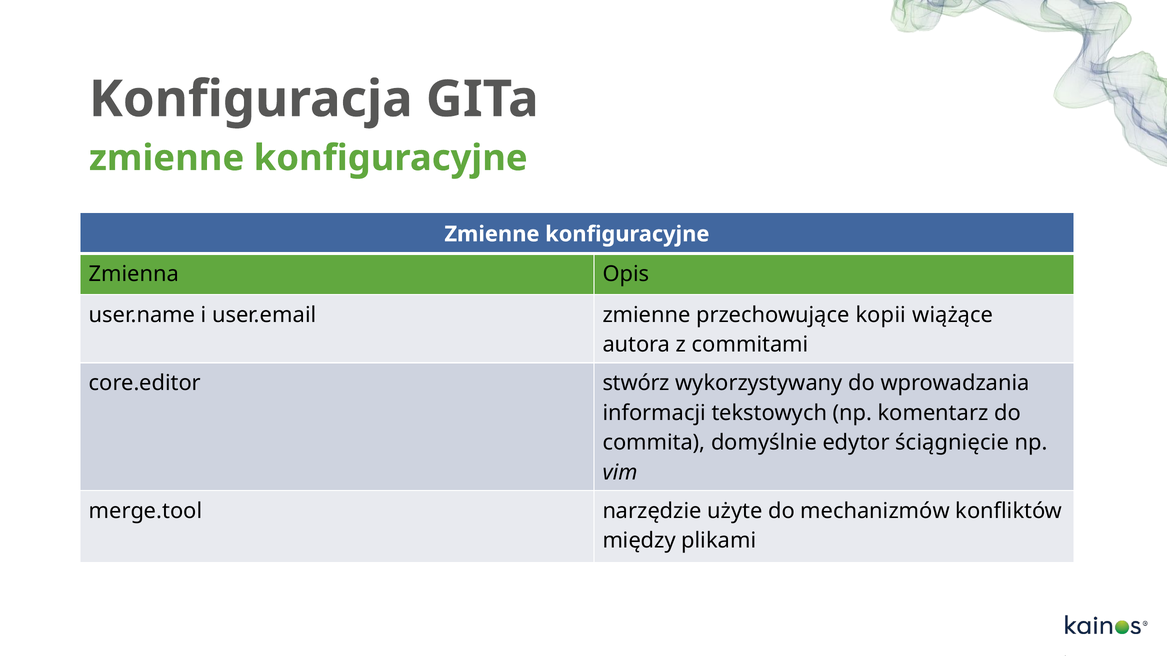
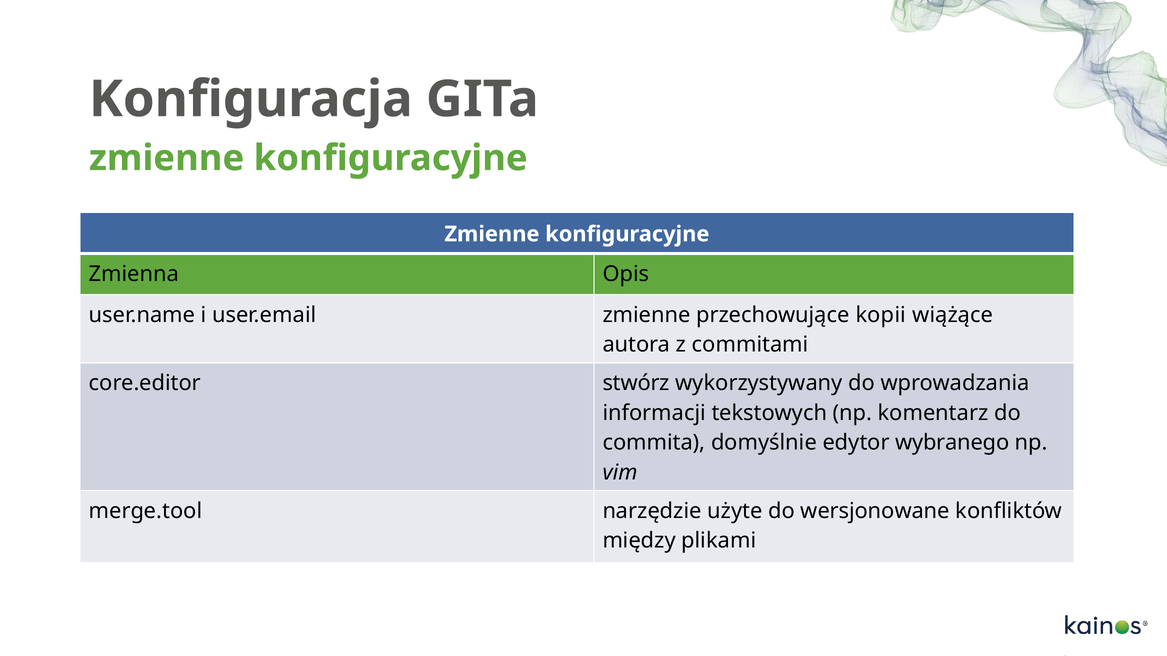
ściągnięcie: ściągnięcie -> wybranego
mechanizmów: mechanizmów -> wersjonowane
